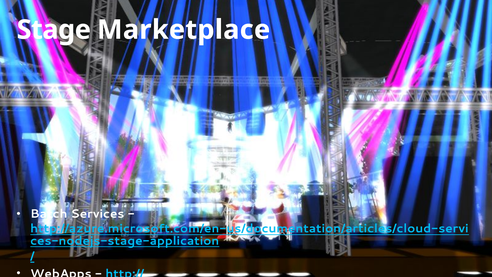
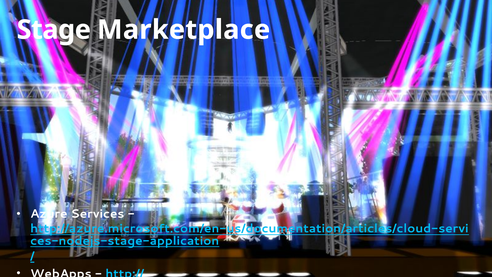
Batch: Batch -> Azure
